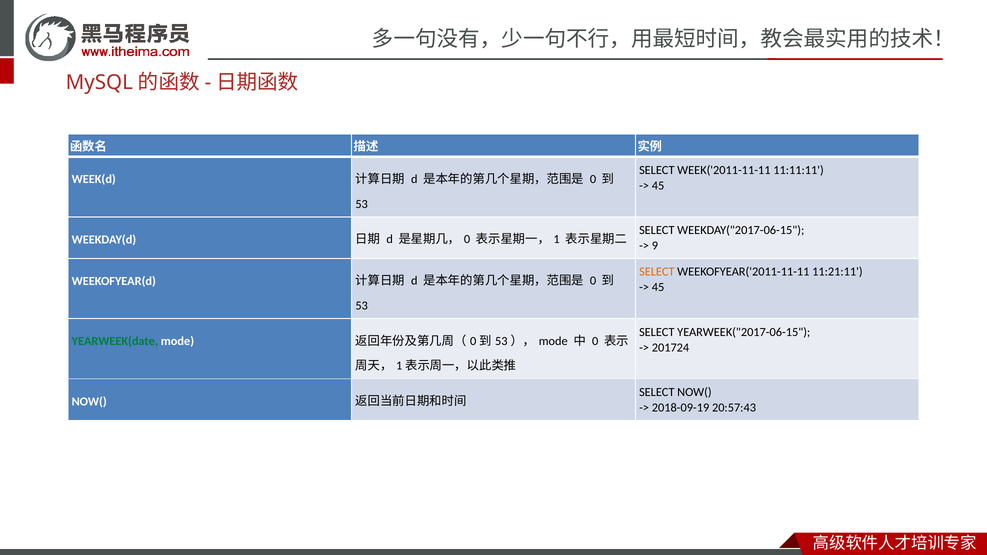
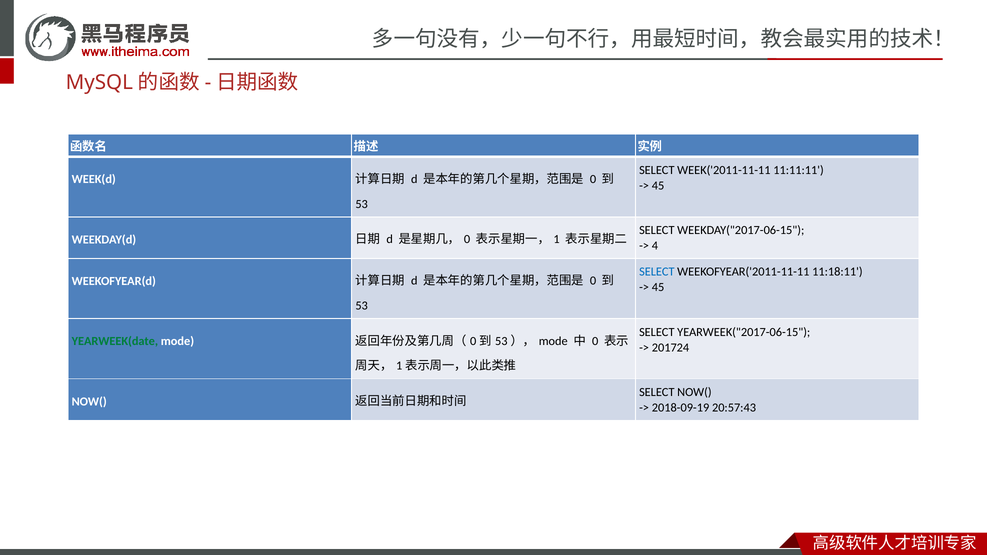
9: 9 -> 4
SELECT at (657, 272) colour: orange -> blue
11:21:11: 11:21:11 -> 11:18:11
